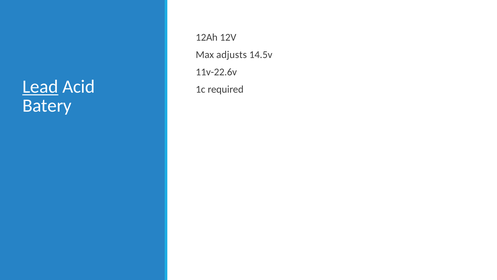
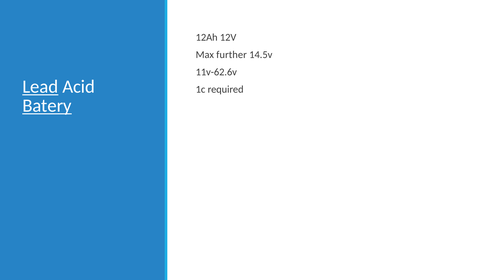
adjusts: adjusts -> further
11v-22.6v: 11v-22.6v -> 11v-62.6v
Batery underline: none -> present
